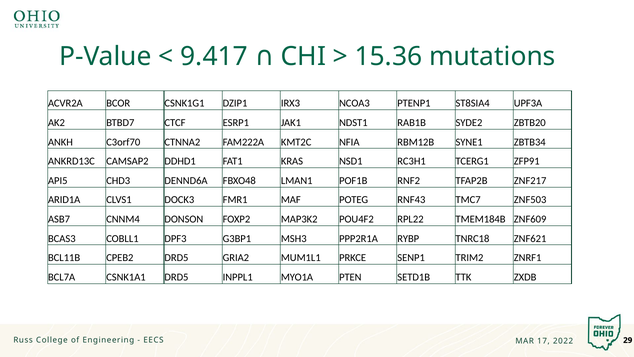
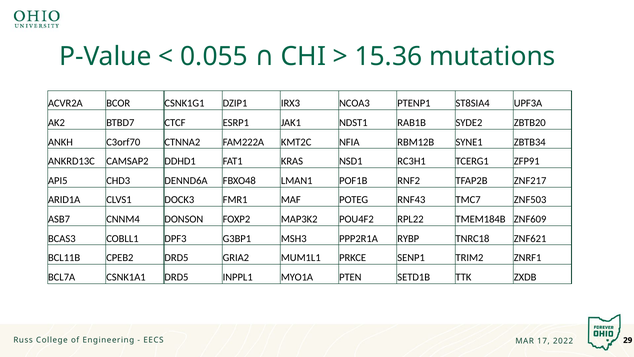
9.417: 9.417 -> 0.055
